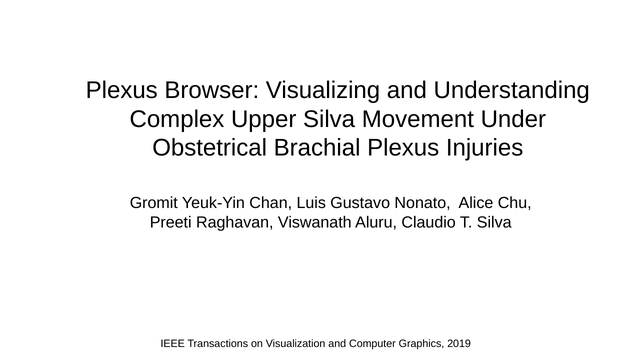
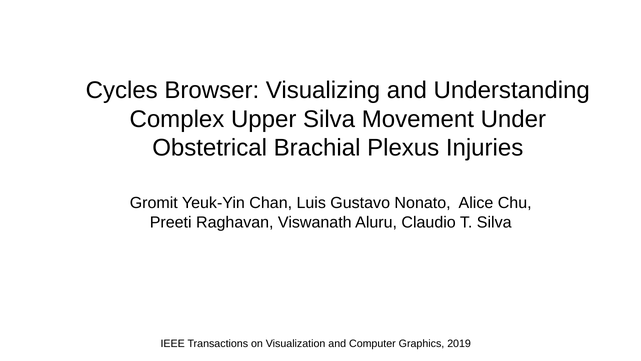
Plexus at (122, 90): Plexus -> Cycles
